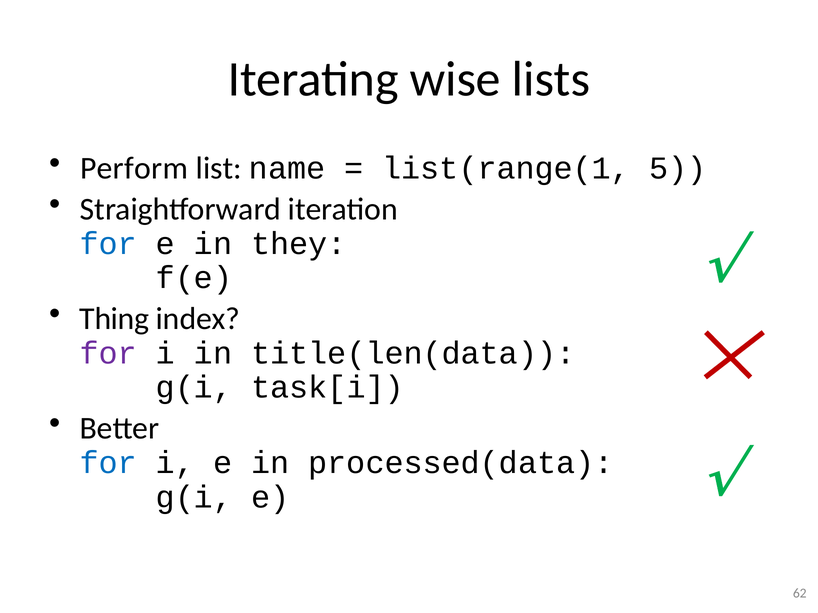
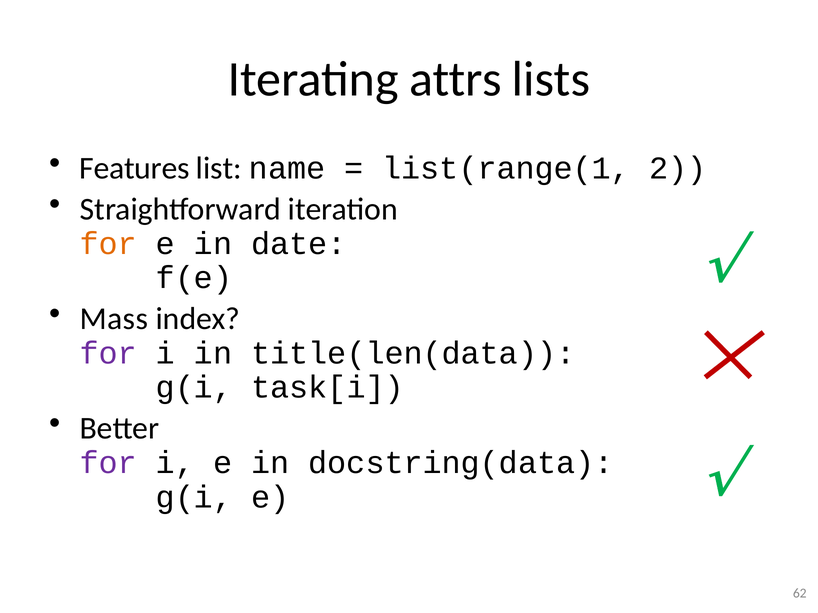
wise: wise -> attrs
Perform: Perform -> Features
5: 5 -> 2
for at (108, 244) colour: blue -> orange
they: they -> date
Thing: Thing -> Mass
for at (108, 463) colour: blue -> purple
processed(data: processed(data -> docstring(data
